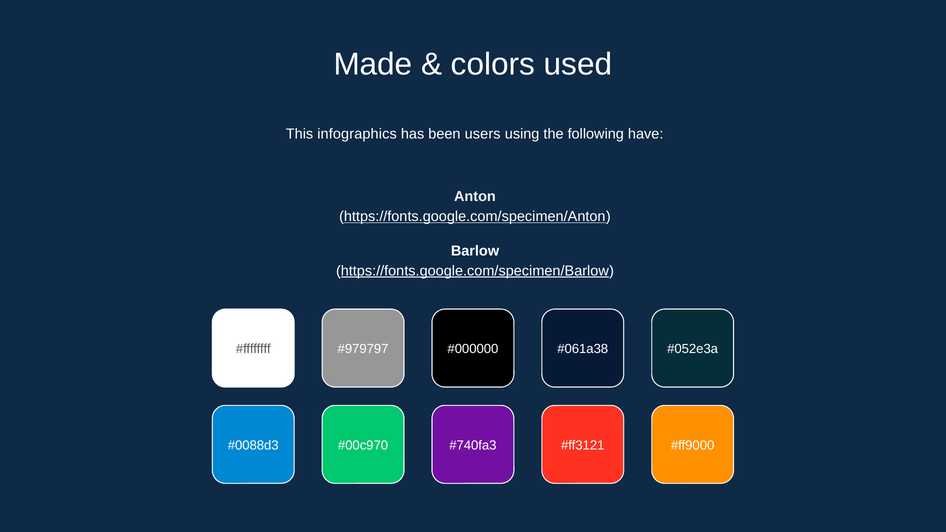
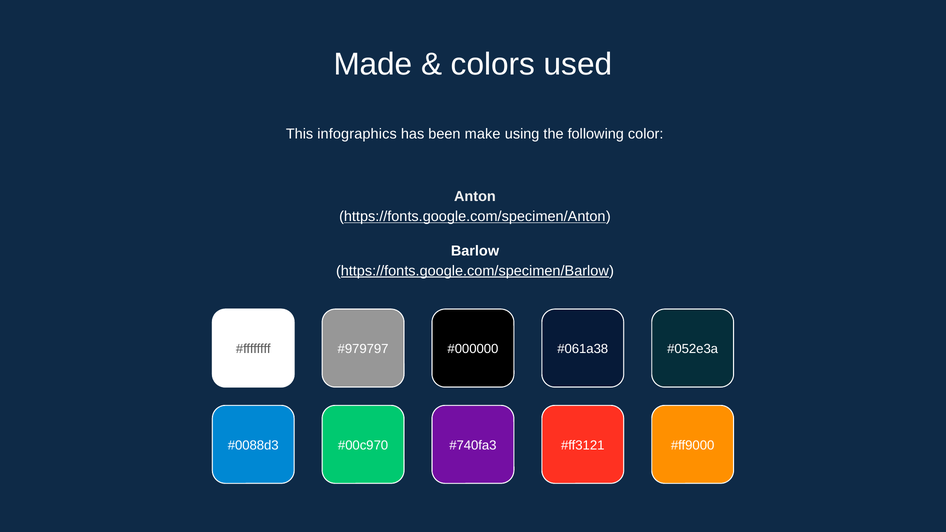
users: users -> make
have: have -> color
